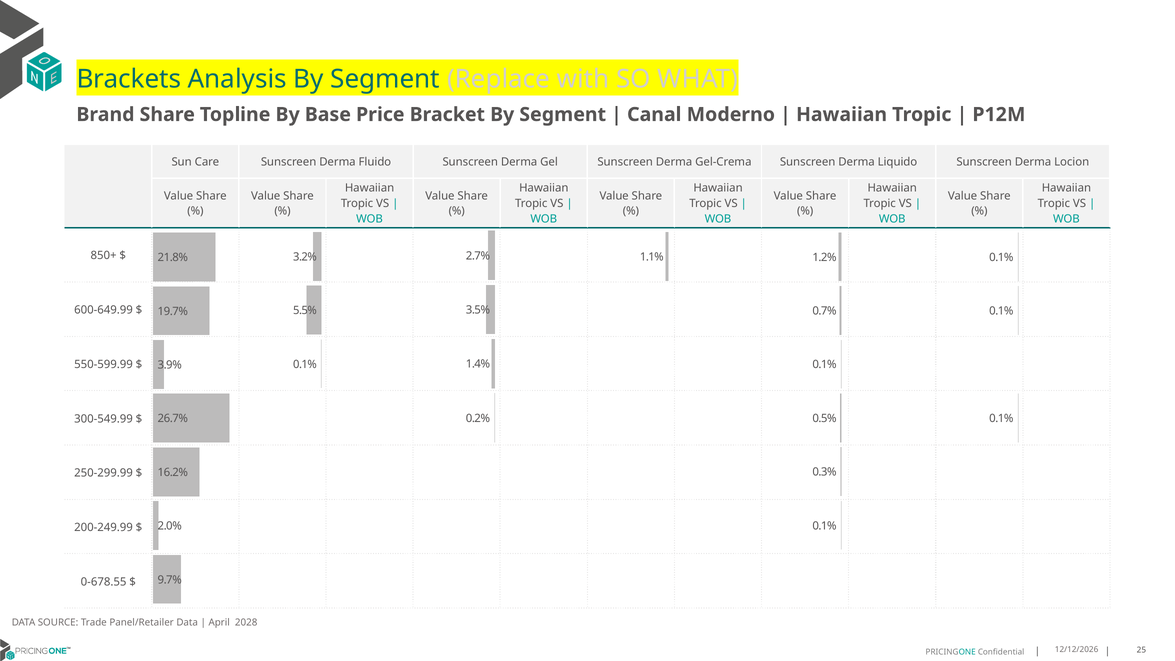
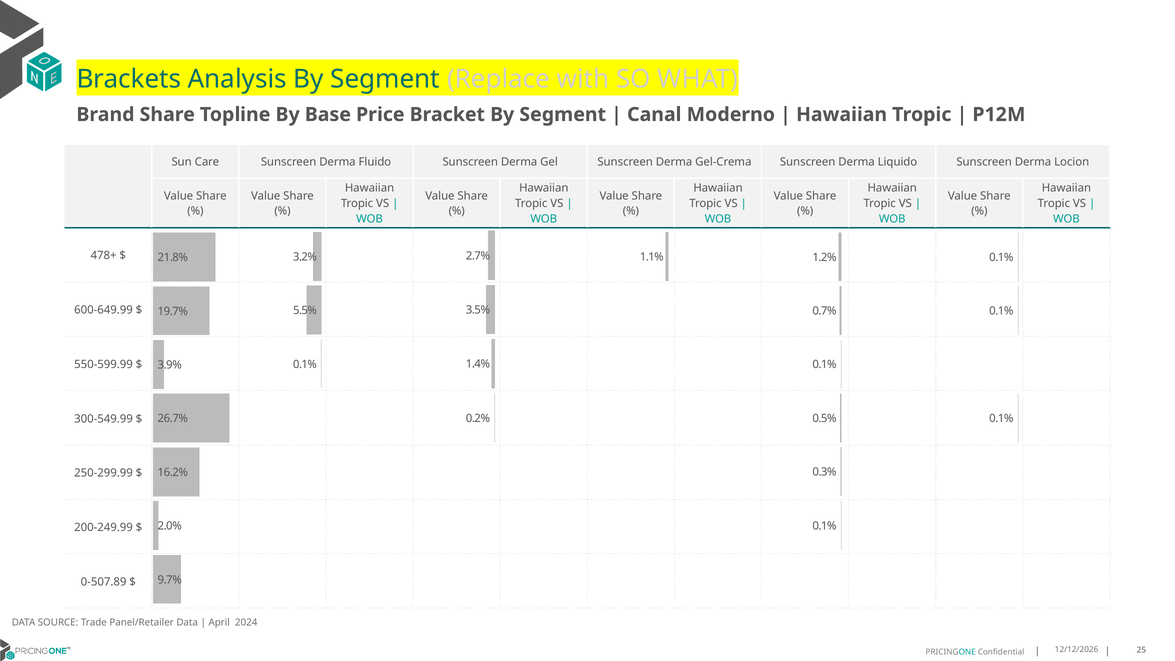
850+: 850+ -> 478+
0-678.55: 0-678.55 -> 0-507.89
2028: 2028 -> 2024
